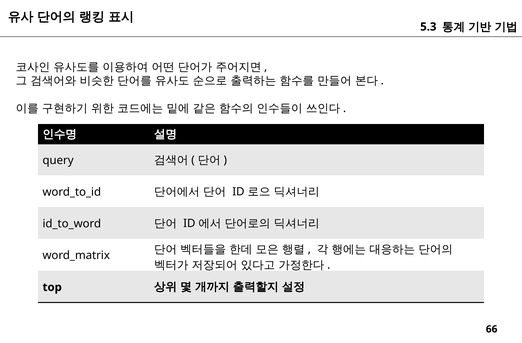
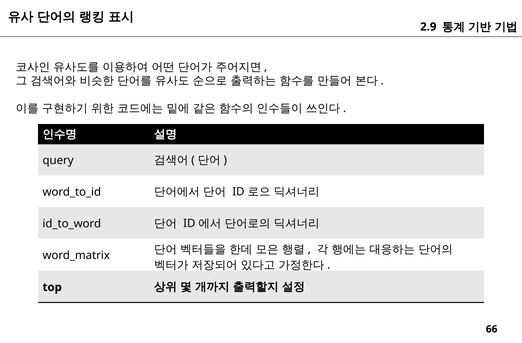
5.3: 5.3 -> 2.9
